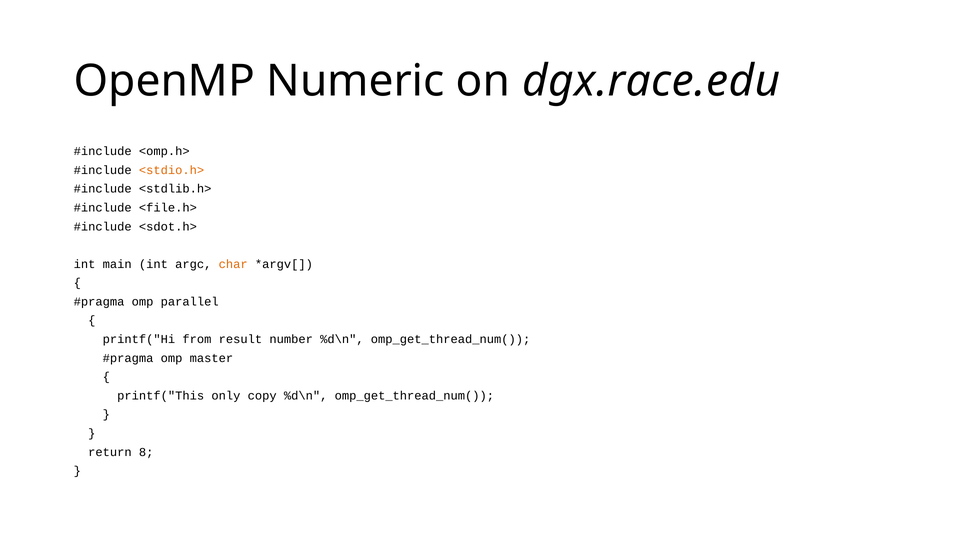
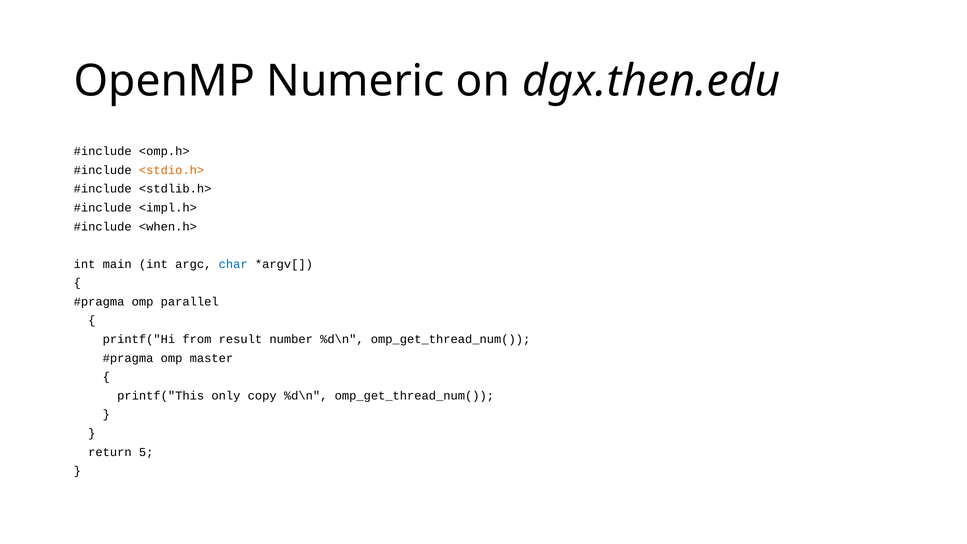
dgx.race.edu: dgx.race.edu -> dgx.then.edu
<file.h>: <file.h> -> <impl.h>
<sdot.h>: <sdot.h> -> <when.h>
char colour: orange -> blue
8: 8 -> 5
